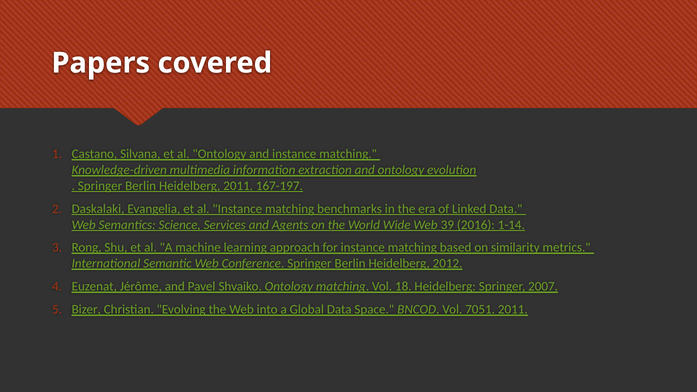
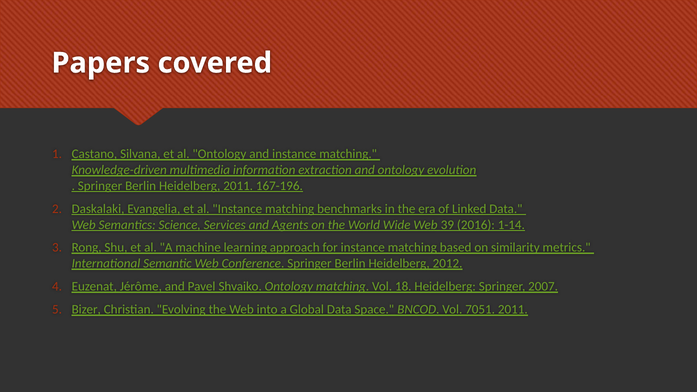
167-197: 167-197 -> 167-196
